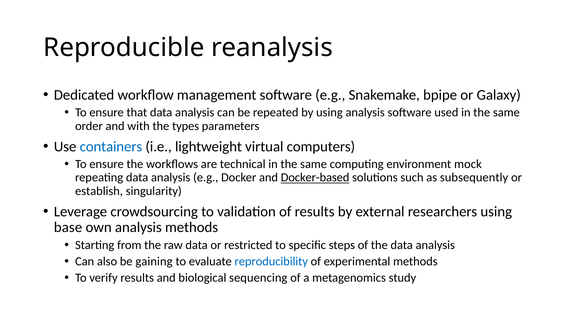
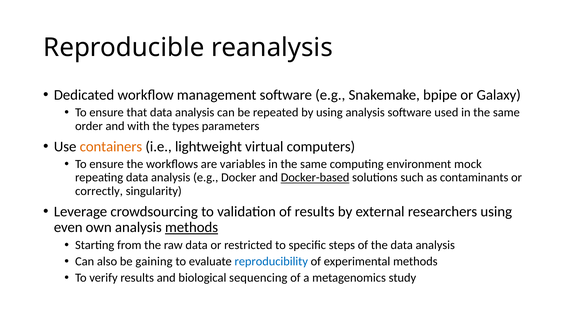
containers colour: blue -> orange
technical: technical -> variables
subsequently: subsequently -> contaminants
establish: establish -> correctly
base: base -> even
methods at (192, 227) underline: none -> present
